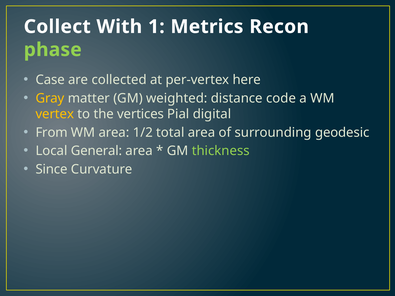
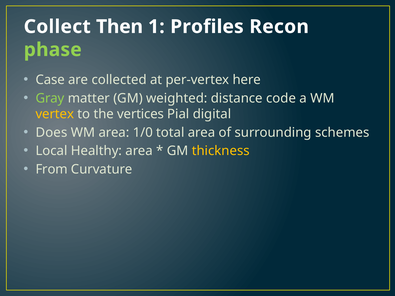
With: With -> Then
Metrics: Metrics -> Profiles
Gray colour: yellow -> light green
From: From -> Does
1/2: 1/2 -> 1/0
geodesic: geodesic -> schemes
General: General -> Healthy
thickness colour: light green -> yellow
Since: Since -> From
